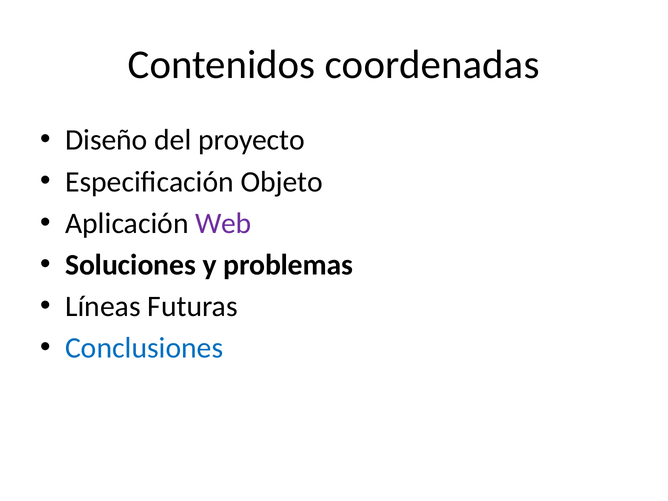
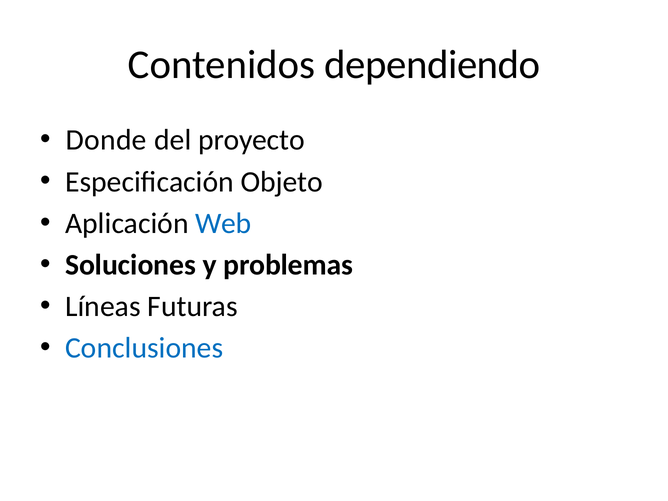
coordenadas: coordenadas -> dependiendo
Diseño: Diseño -> Donde
Web colour: purple -> blue
